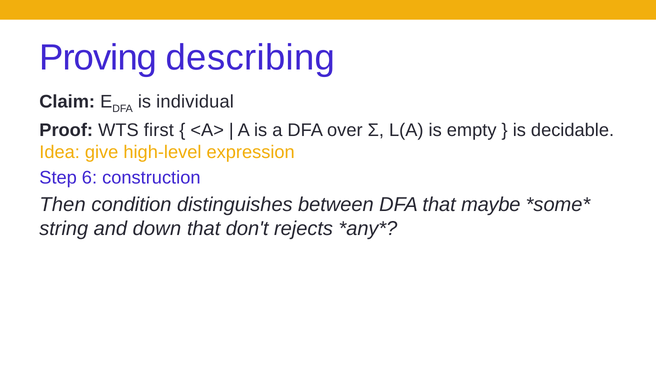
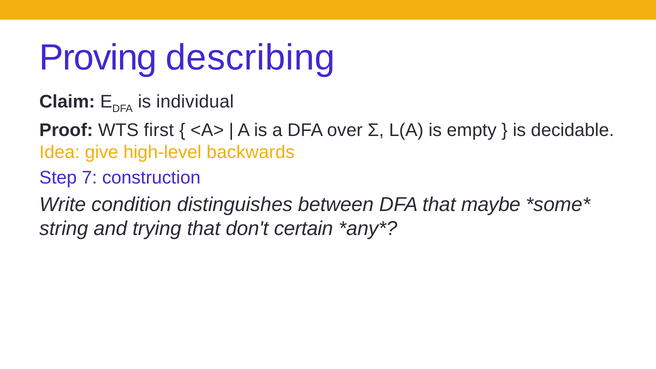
expression: expression -> backwards
6: 6 -> 7
Then: Then -> Write
down: down -> trying
rejects: rejects -> certain
